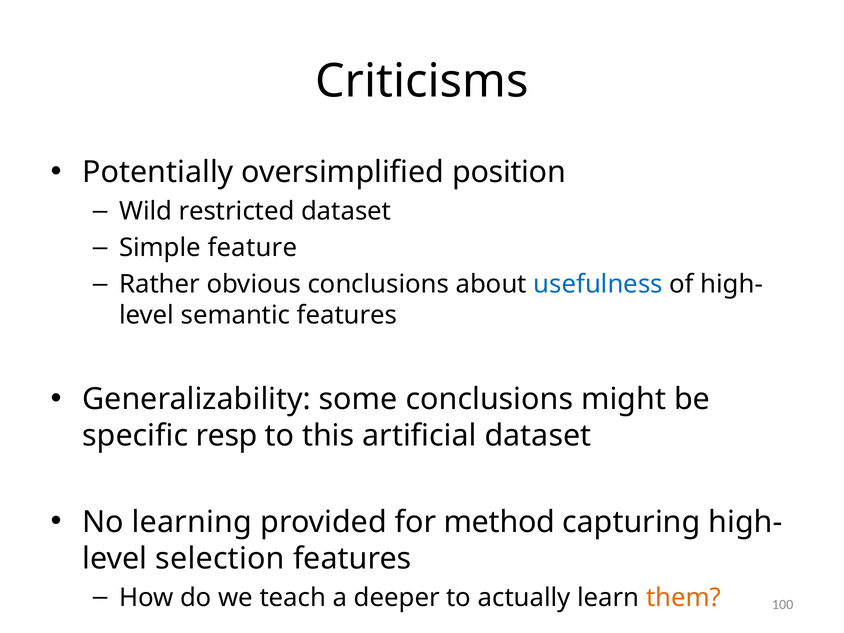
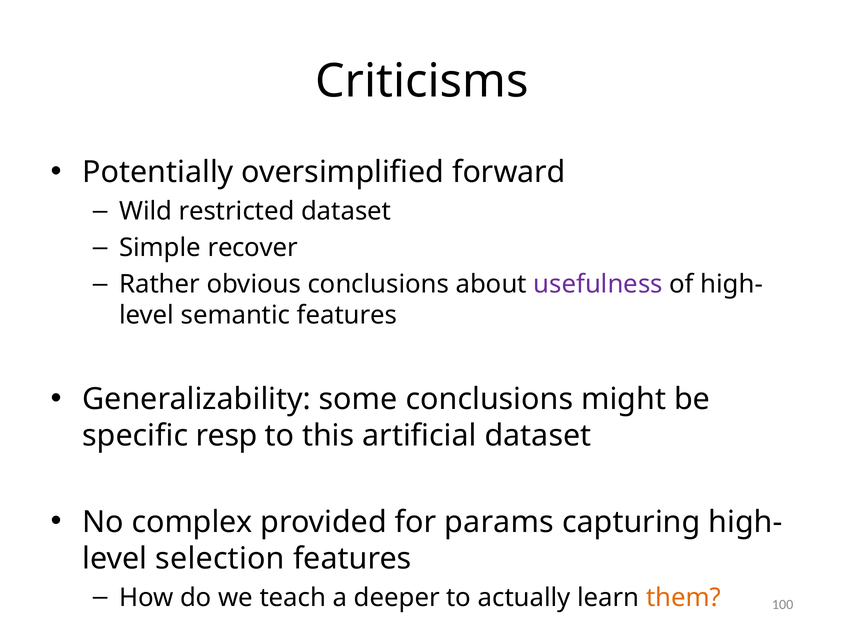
position: position -> forward
feature: feature -> recover
usefulness colour: blue -> purple
learning: learning -> complex
method: method -> params
